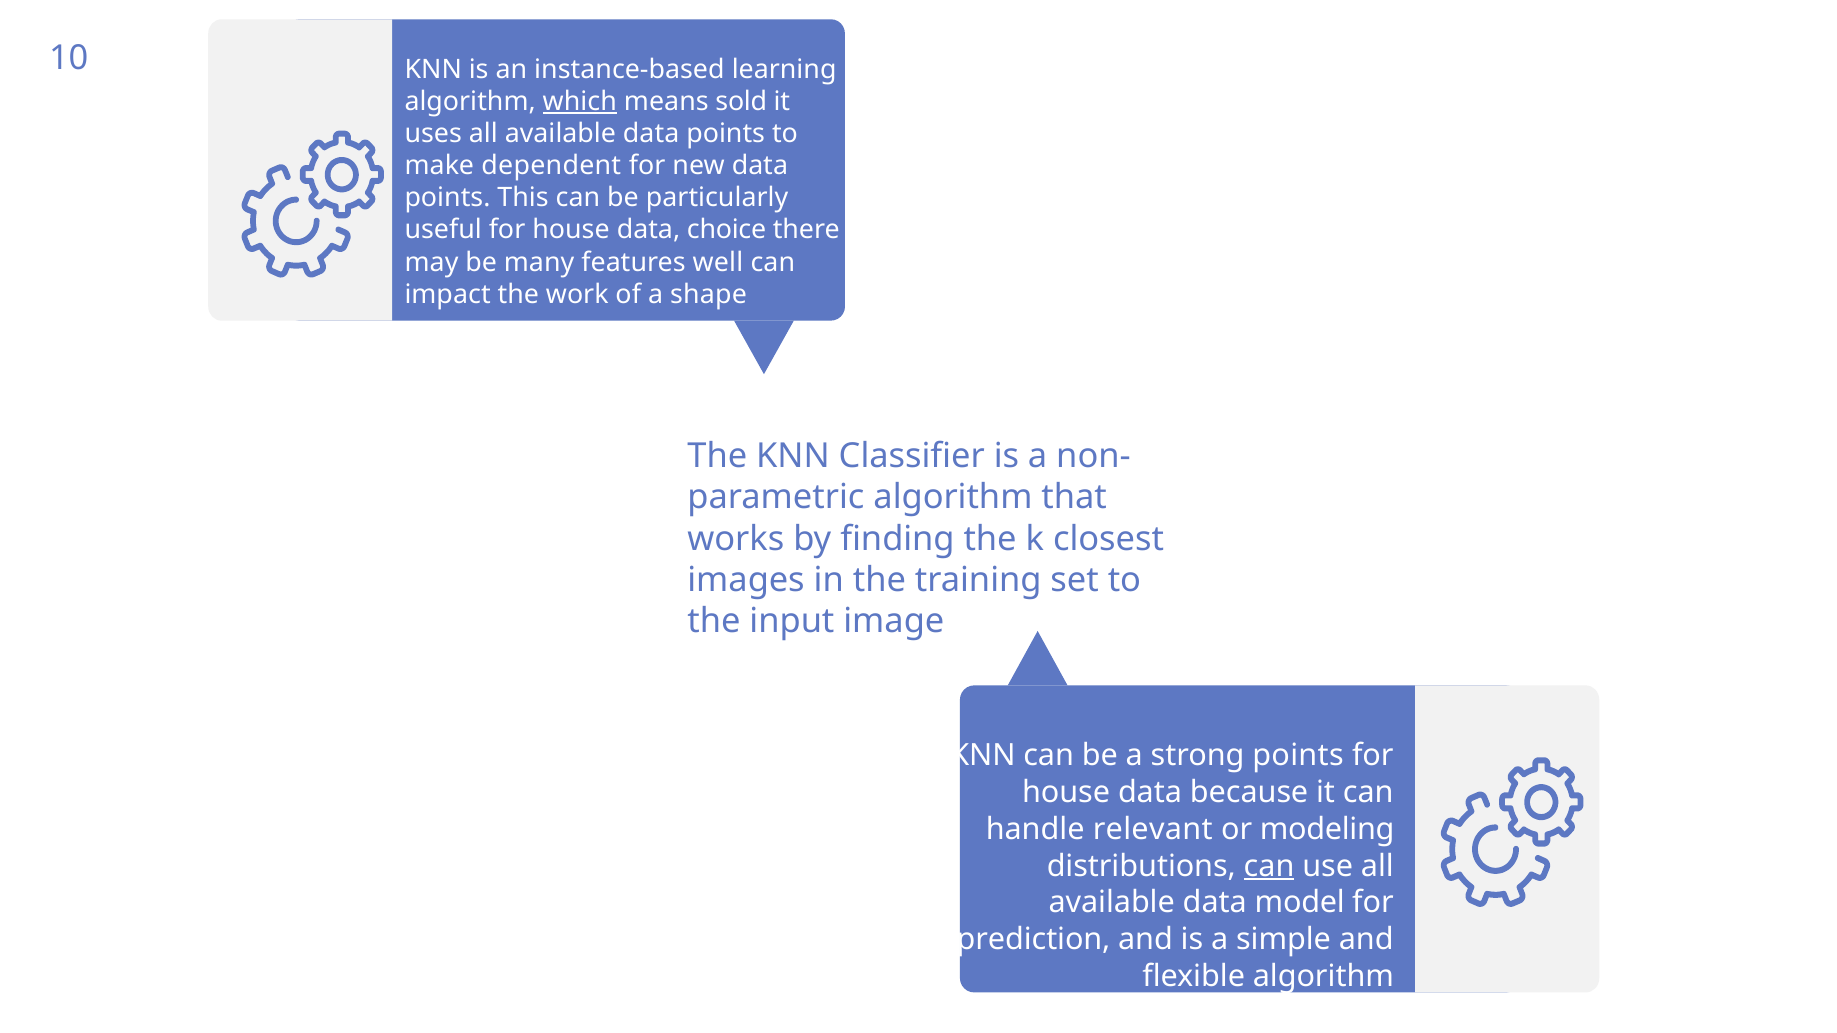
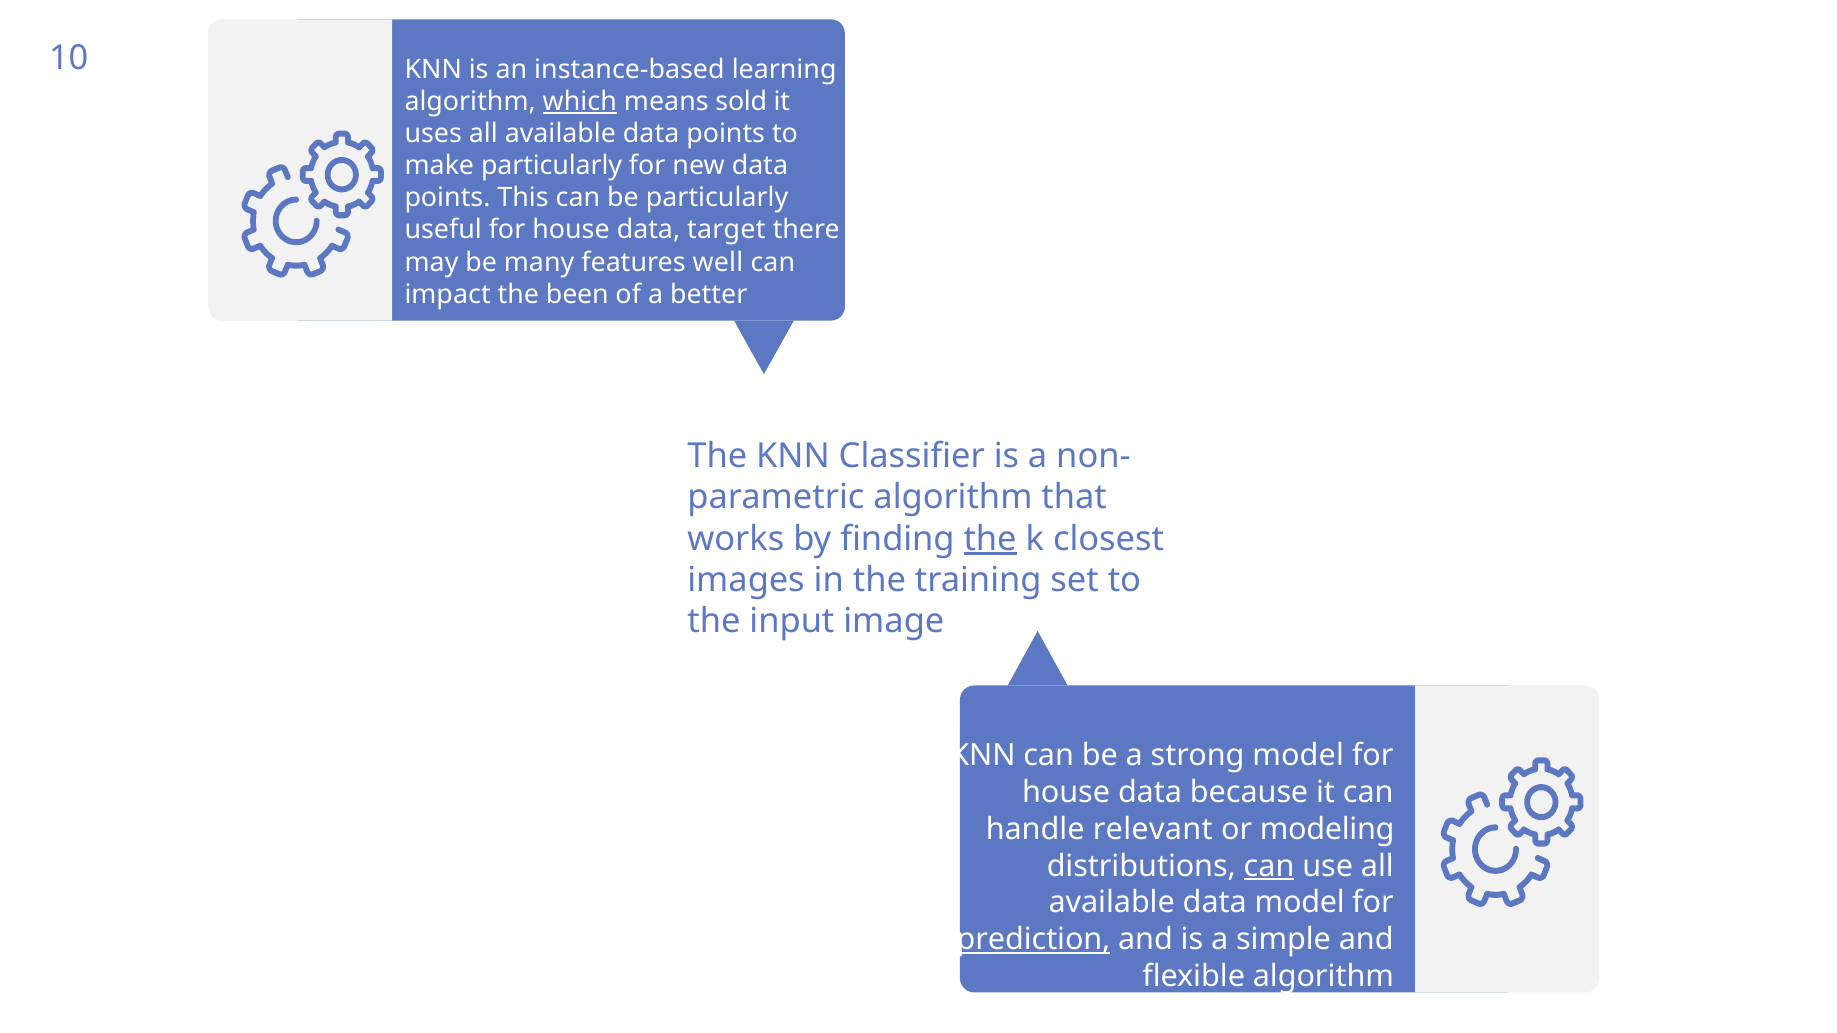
make dependent: dependent -> particularly
choice: choice -> target
work: work -> been
shape: shape -> better
the at (990, 539) underline: none -> present
strong points: points -> model
prediction underline: none -> present
